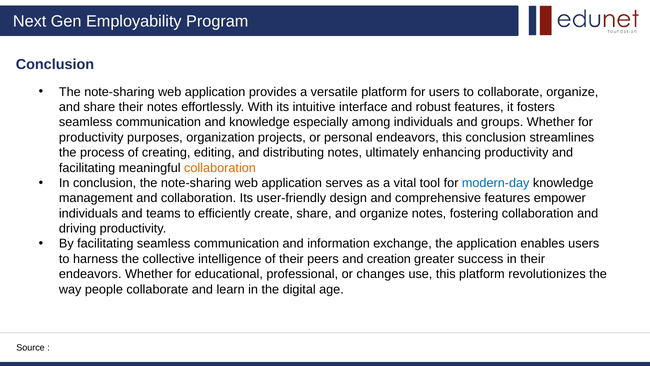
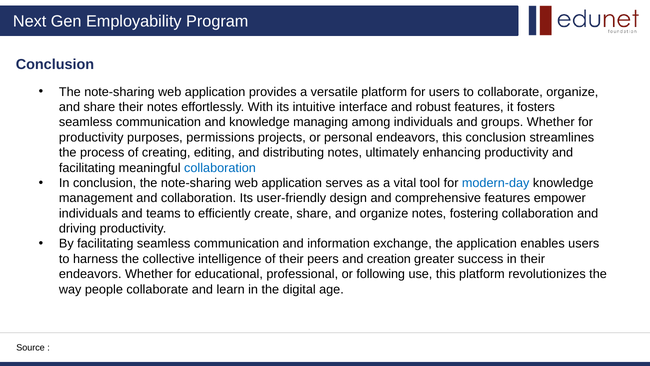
especially: especially -> managing
organization: organization -> permissions
collaboration at (220, 168) colour: orange -> blue
changes: changes -> following
